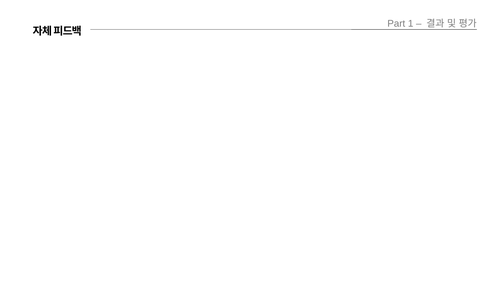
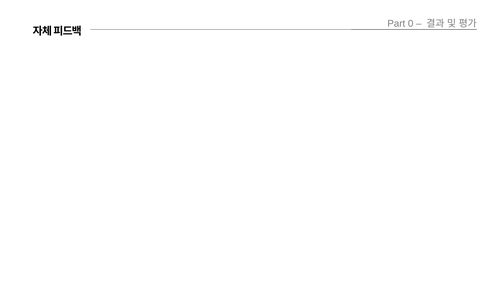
1: 1 -> 0
